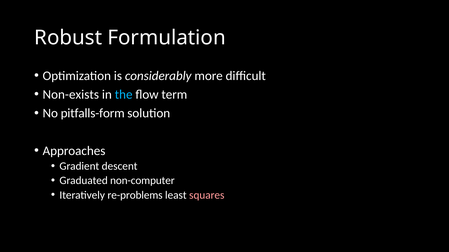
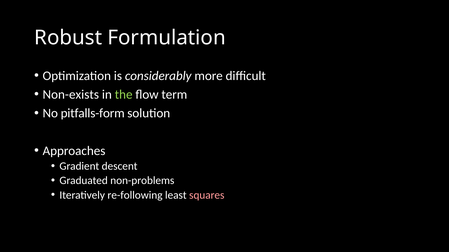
the colour: light blue -> light green
non-computer: non-computer -> non-problems
re-problems: re-problems -> re-following
